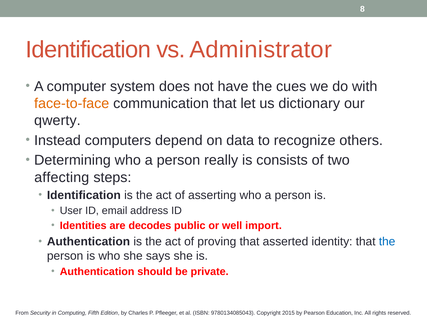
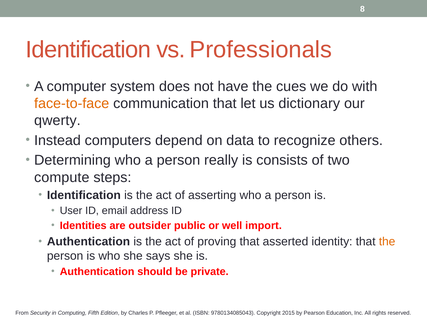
Administrator: Administrator -> Professionals
affecting: affecting -> compute
decodes: decodes -> outsider
the at (387, 242) colour: blue -> orange
